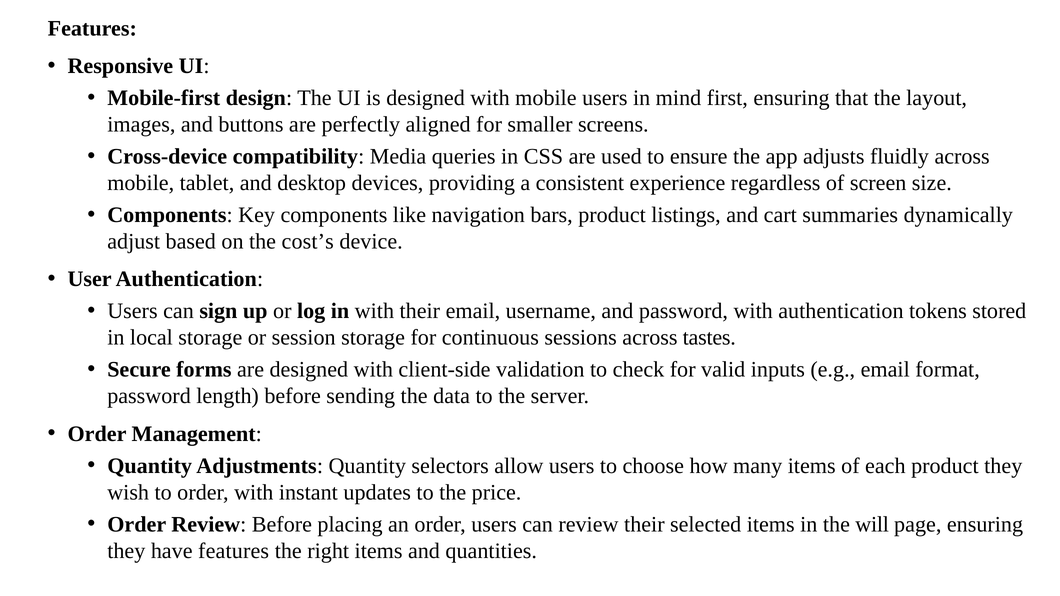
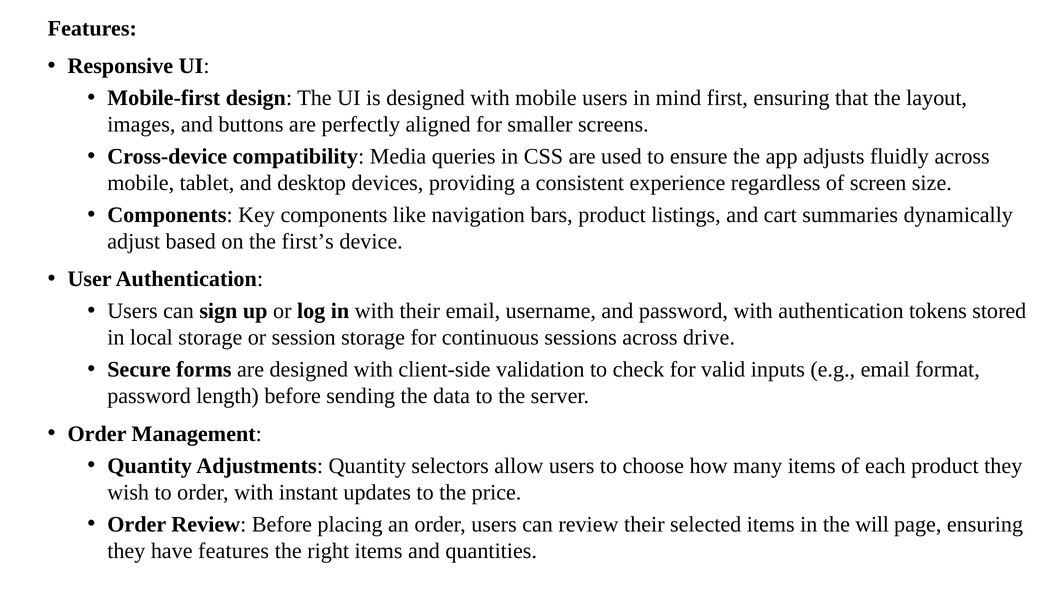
cost’s: cost’s -> first’s
tastes: tastes -> drive
